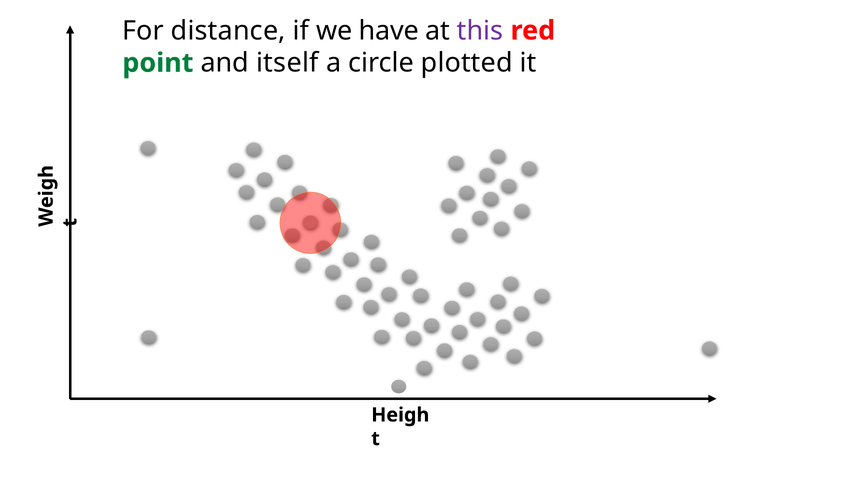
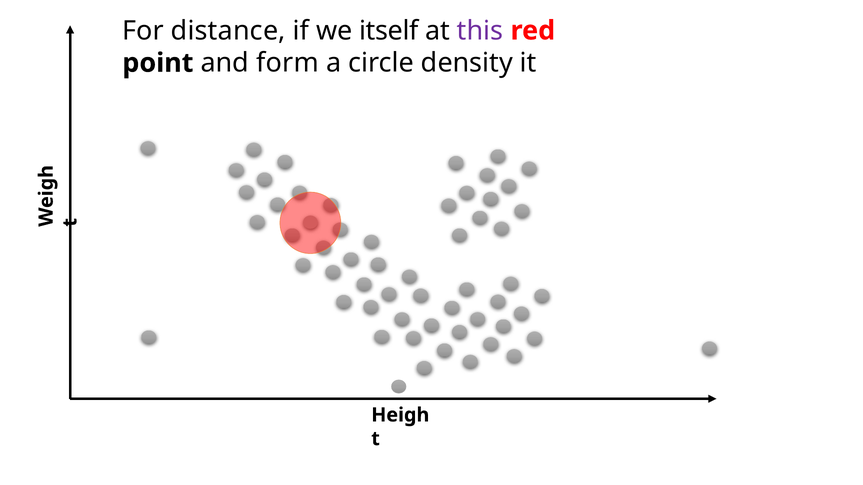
have: have -> itself
point colour: green -> black
itself: itself -> form
plotted: plotted -> density
